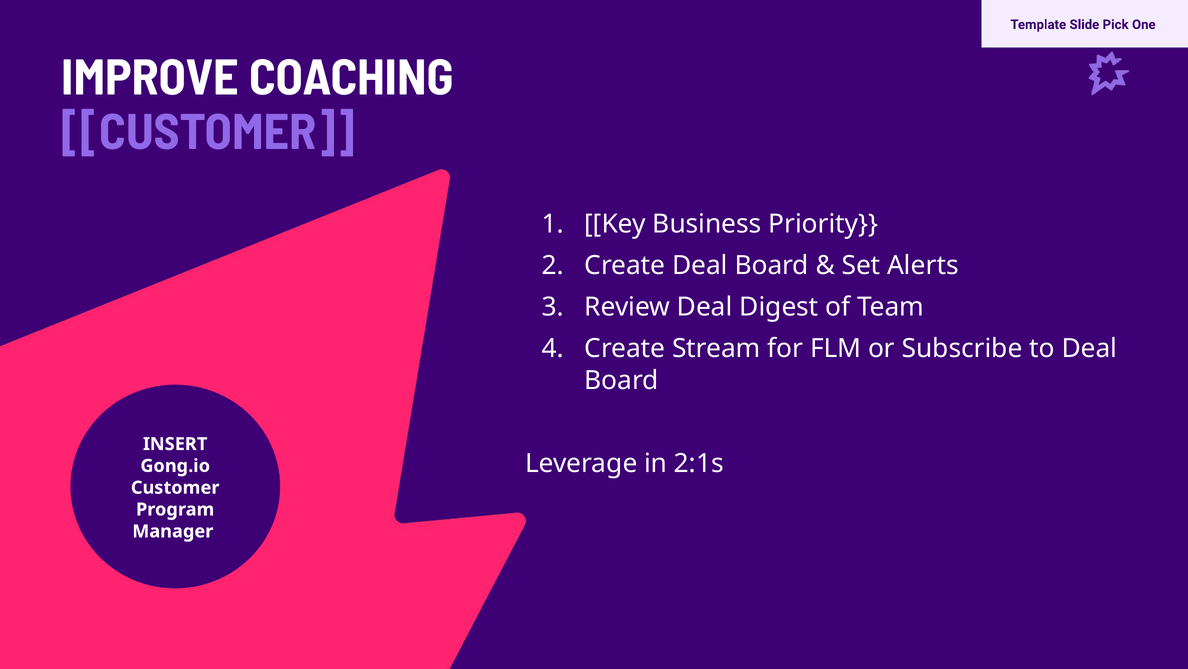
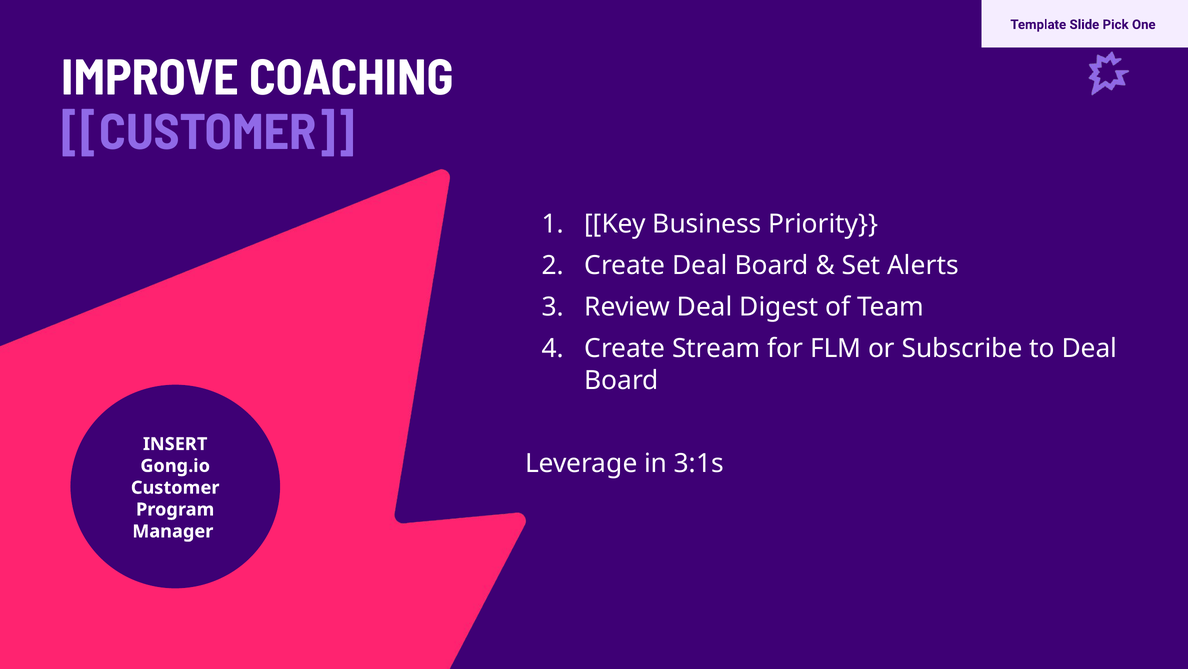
2:1s: 2:1s -> 3:1s
